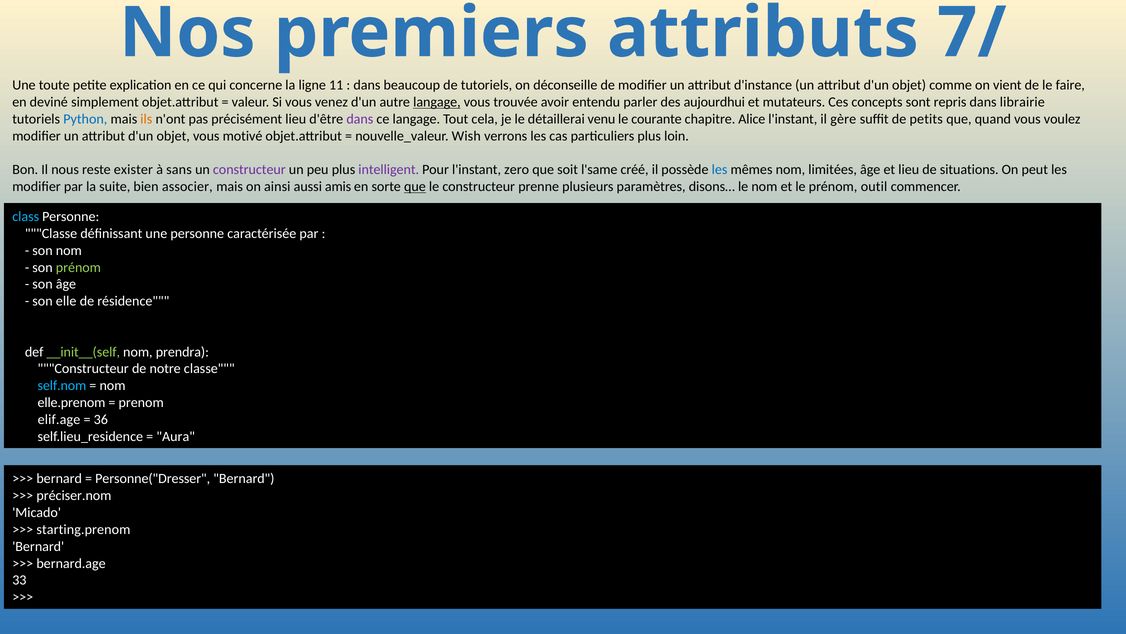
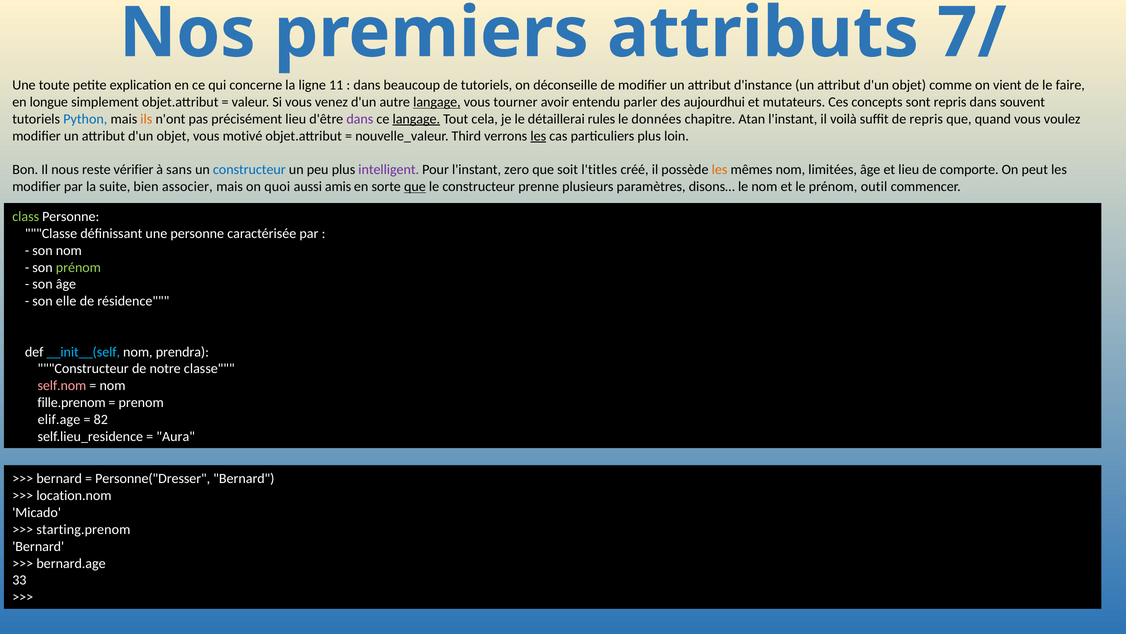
deviné: deviné -> longue
trouvée: trouvée -> tourner
librairie: librairie -> souvent
langage at (416, 119) underline: none -> present
venu: venu -> rules
courante: courante -> données
Alice: Alice -> Atan
gère: gère -> voilà
de petits: petits -> repris
Wish: Wish -> Third
les at (538, 136) underline: none -> present
exister: exister -> vérifier
constructeur at (249, 170) colour: purple -> blue
l'same: l'same -> l'titles
les at (720, 170) colour: blue -> orange
situations: situations -> comporte
ainsi: ainsi -> quoi
class colour: light blue -> light green
__init__(self colour: light green -> light blue
self.nom colour: light blue -> pink
elle.prenom: elle.prenom -> fille.prenom
36: 36 -> 82
préciser.nom: préciser.nom -> location.nom
